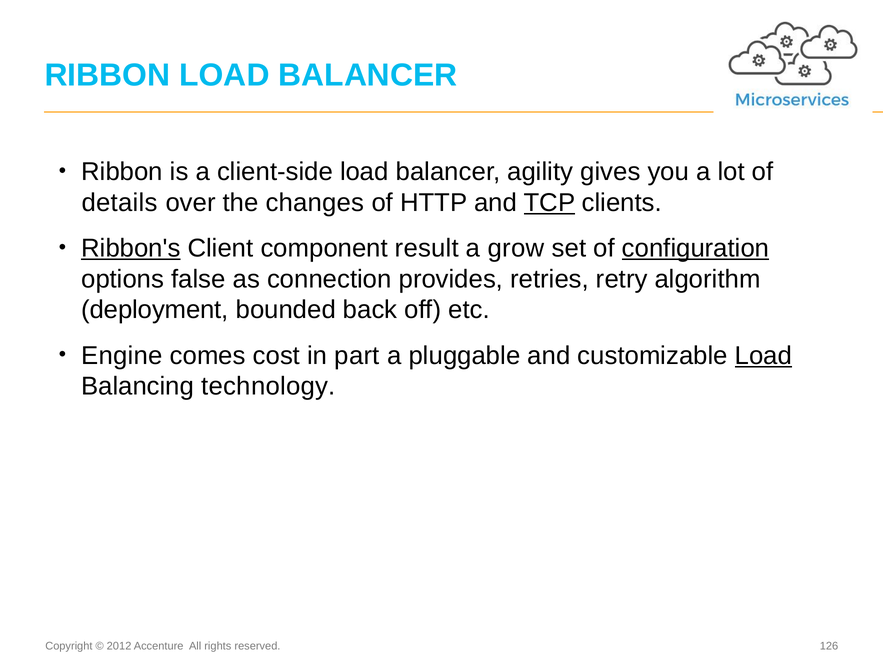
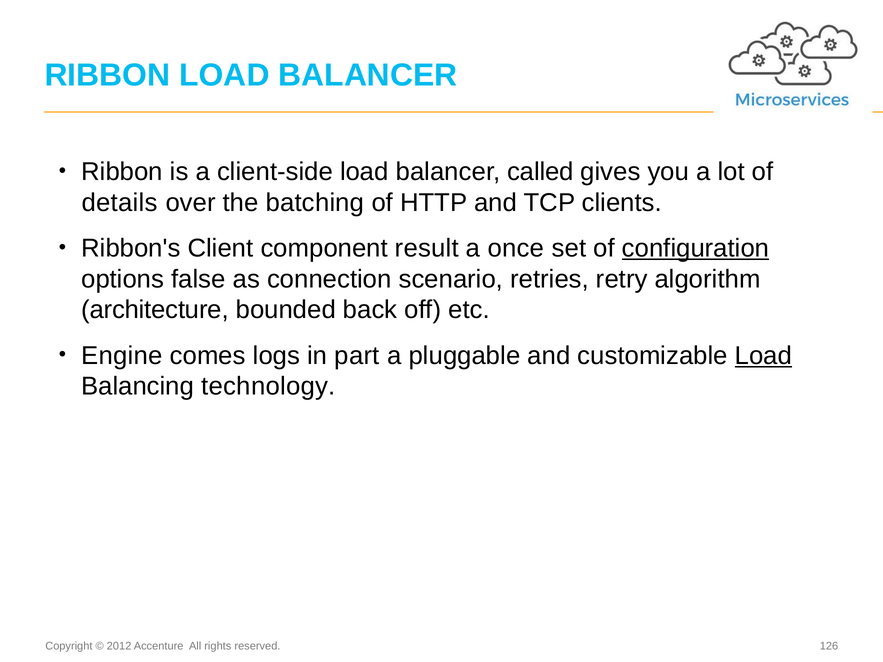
agility: agility -> called
changes: changes -> batching
TCP underline: present -> none
Ribbon's underline: present -> none
grow: grow -> once
provides: provides -> scenario
deployment: deployment -> architecture
cost: cost -> logs
